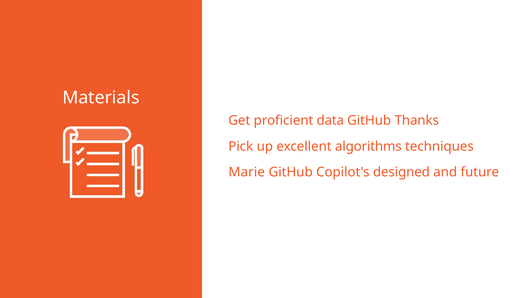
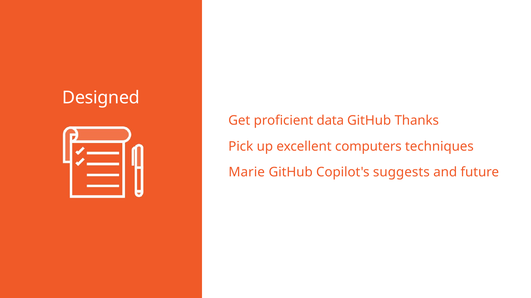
Materials: Materials -> Designed
algorithms: algorithms -> computers
designed: designed -> suggests
